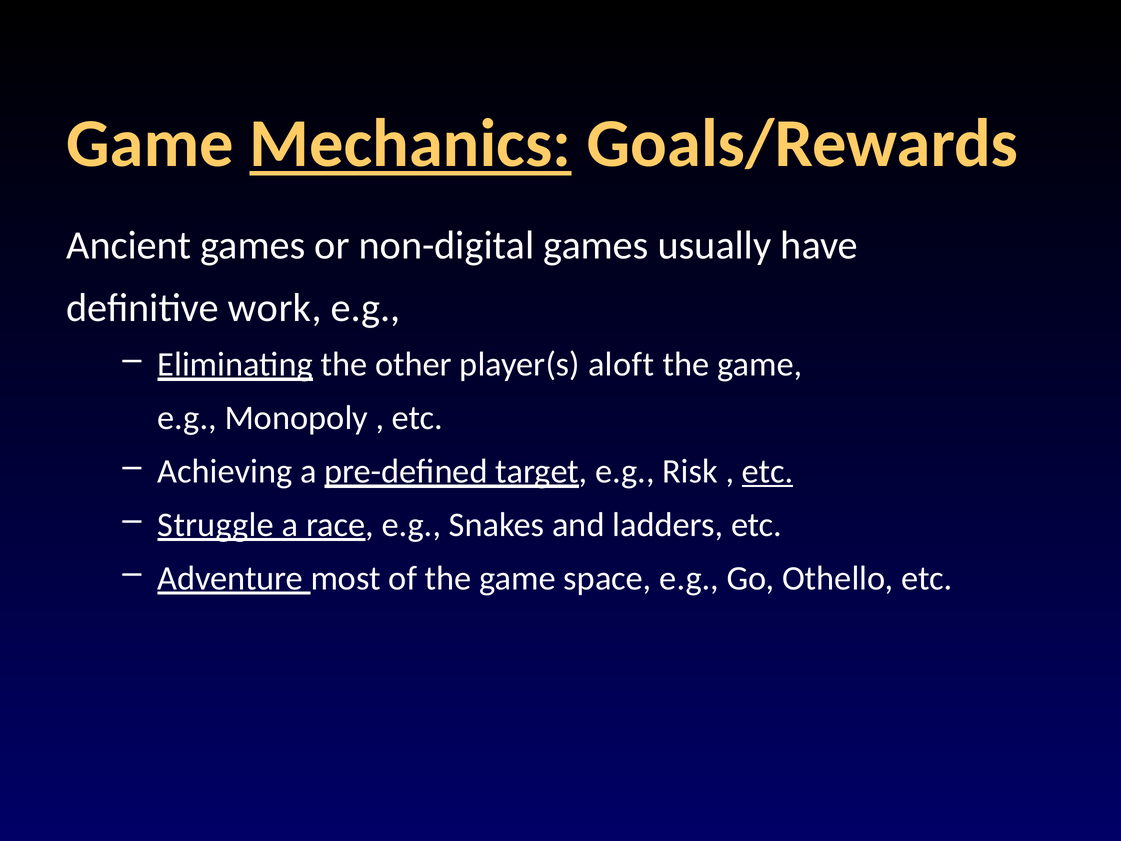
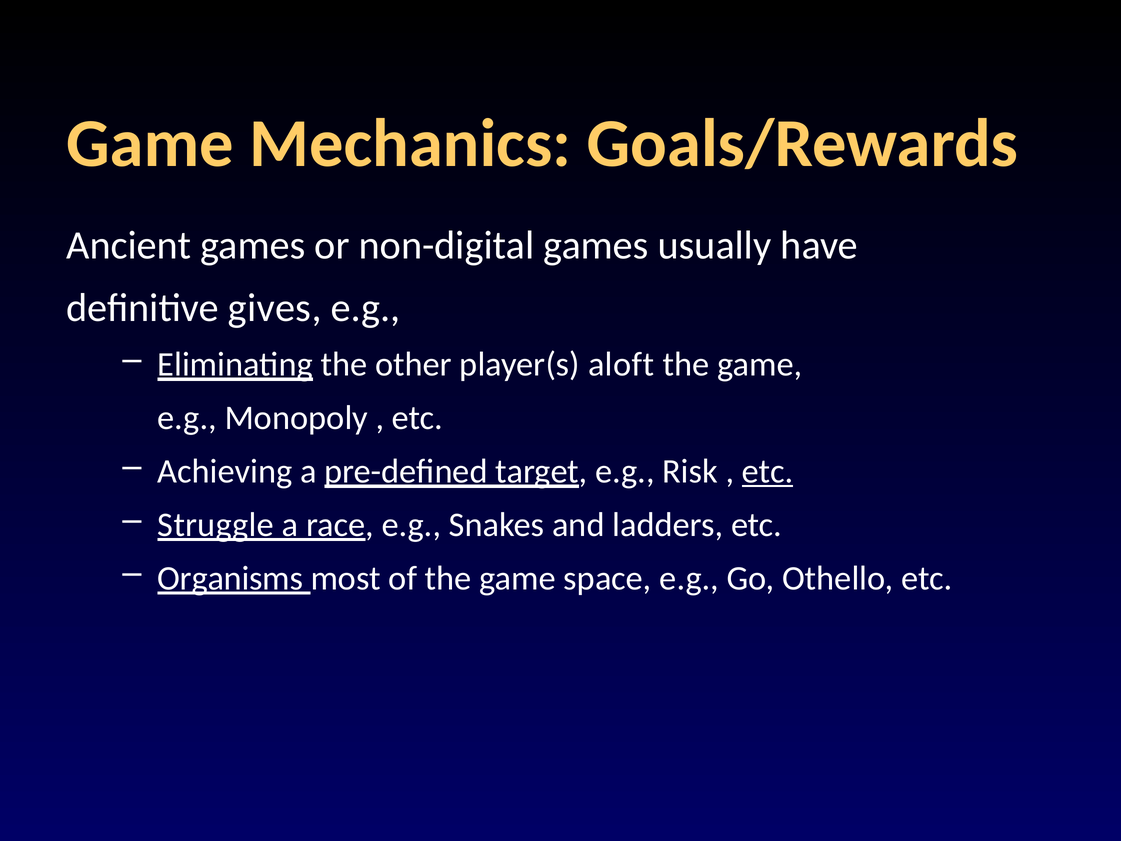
Mechanics underline: present -> none
work: work -> gives
Adventure: Adventure -> Organisms
